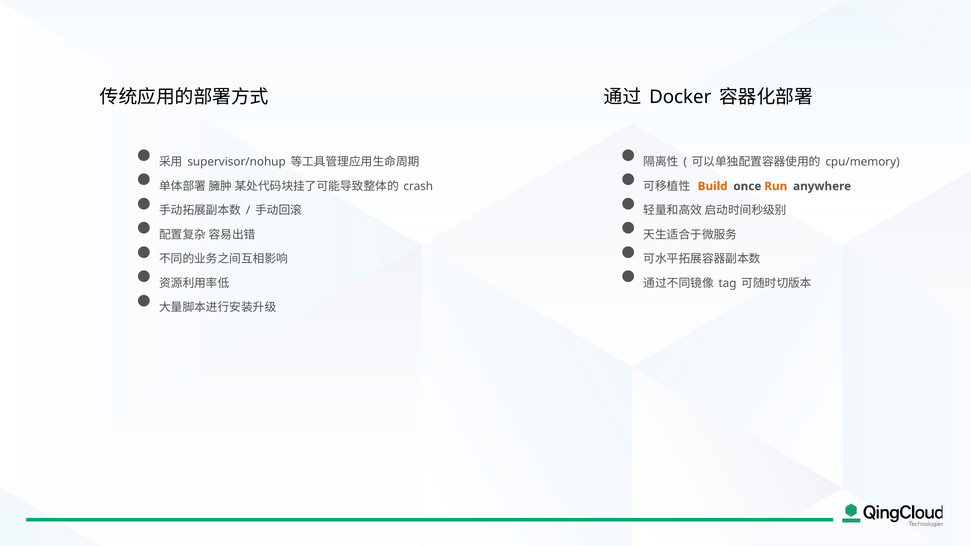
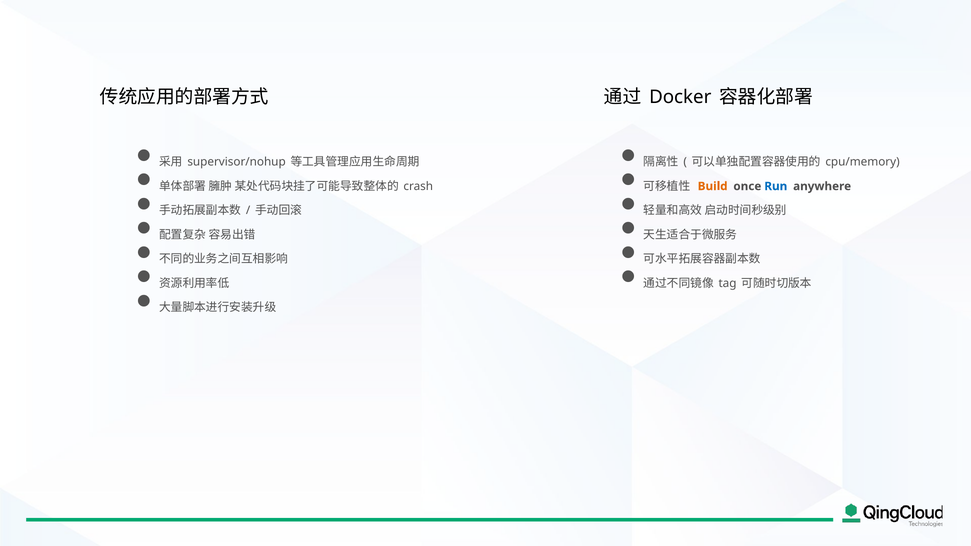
Run colour: orange -> blue
